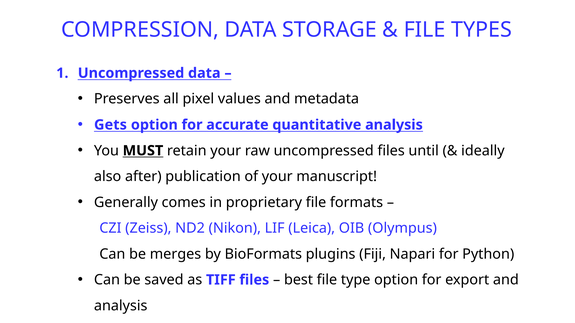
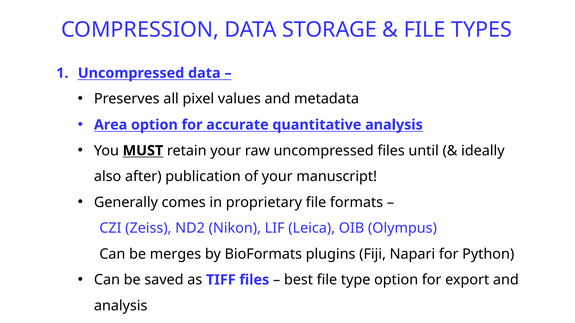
Gets: Gets -> Area
